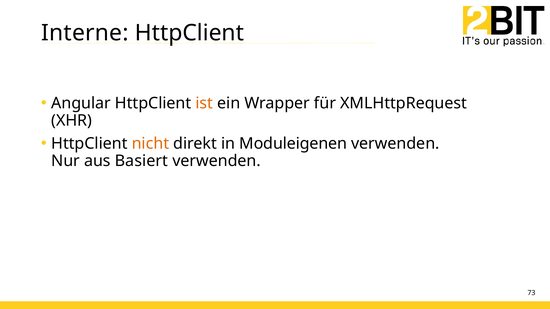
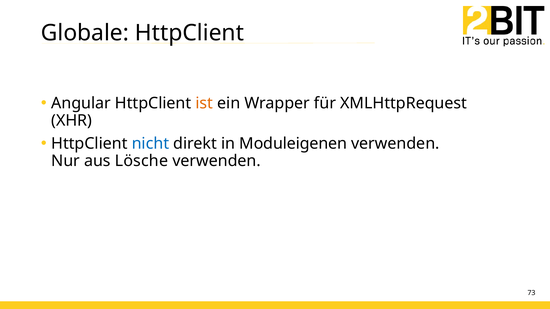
Interne: Interne -> Globale
nicht colour: orange -> blue
Basiert: Basiert -> Lösche
